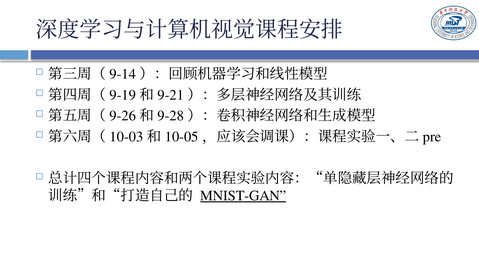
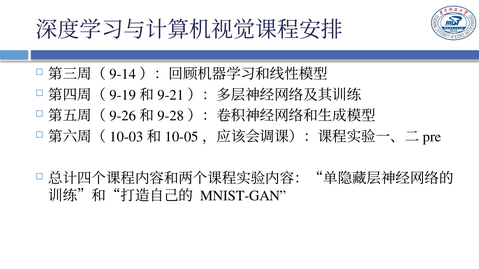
MNIST-GAN underline: present -> none
